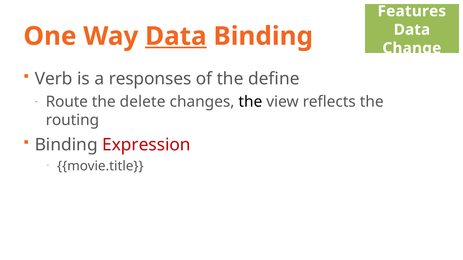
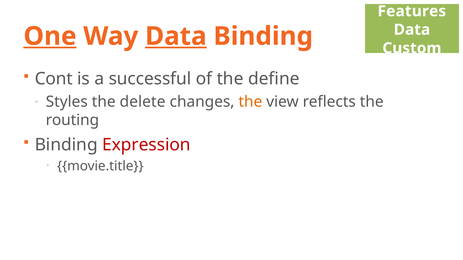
One underline: none -> present
Change: Change -> Custom
Verb: Verb -> Cont
responses: responses -> successful
Route: Route -> Styles
the at (250, 102) colour: black -> orange
